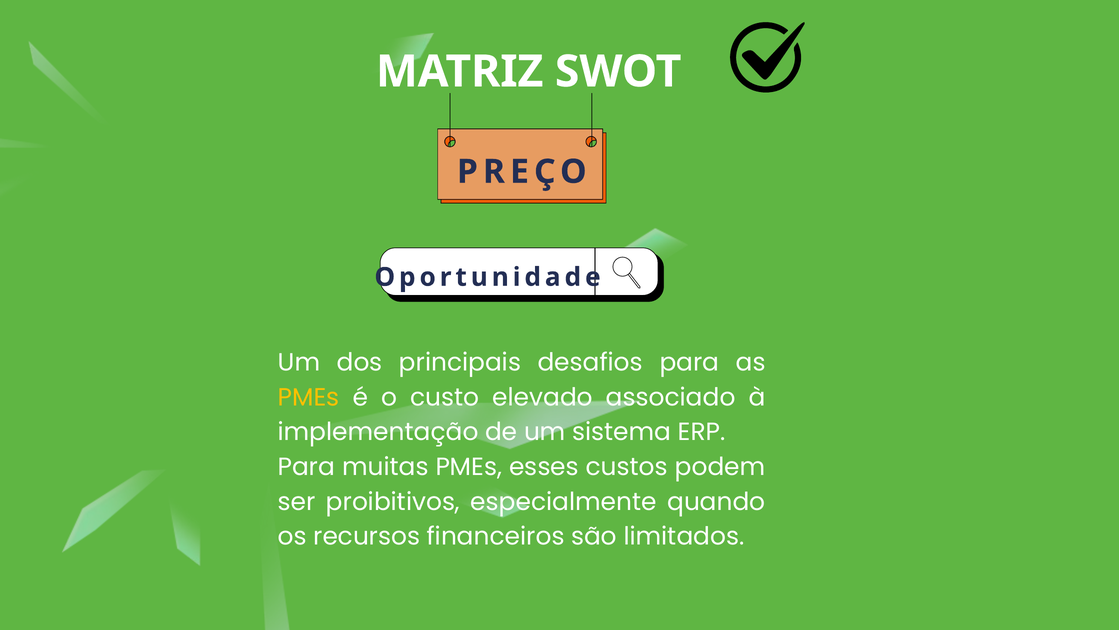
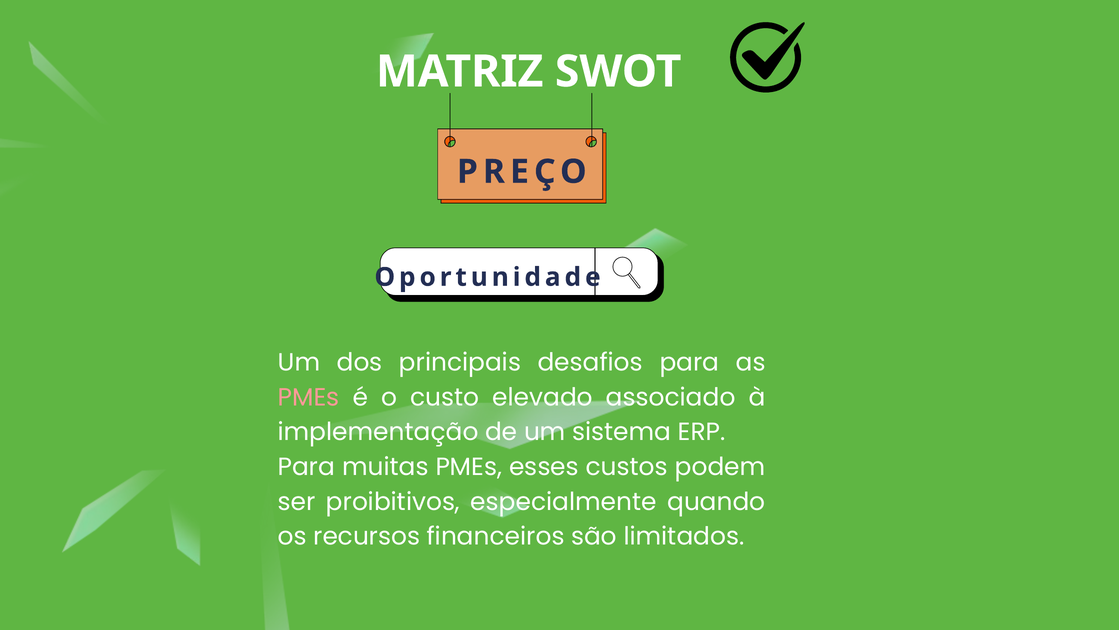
PMEs at (309, 397) colour: yellow -> pink
